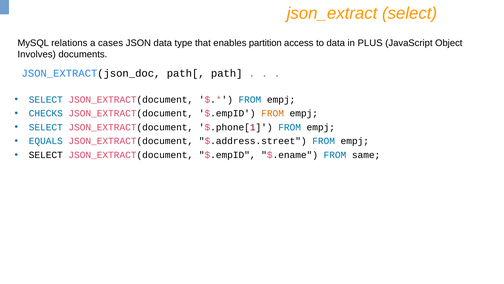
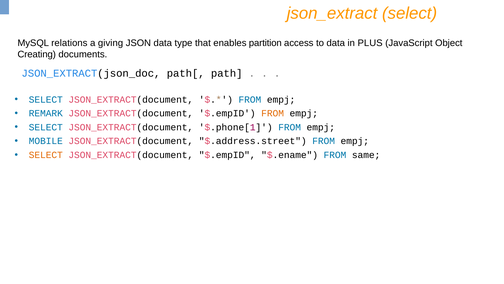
cases: cases -> giving
Involves: Involves -> Creating
CHECKS: CHECKS -> REMARK
EQUALS: EQUALS -> MOBILE
SELECT at (46, 155) colour: black -> orange
